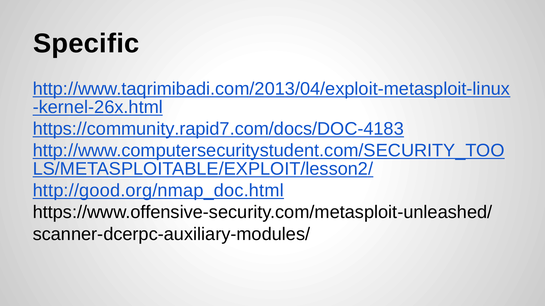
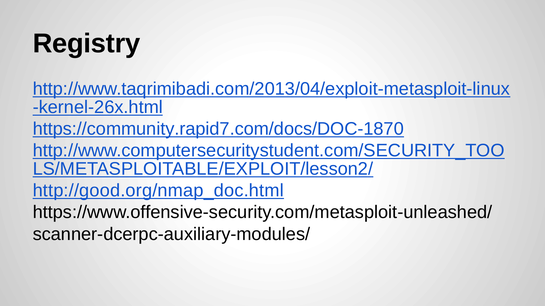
Specific: Specific -> Registry
https://community.rapid7.com/docs/DOC-4183: https://community.rapid7.com/docs/DOC-4183 -> https://community.rapid7.com/docs/DOC-1870
